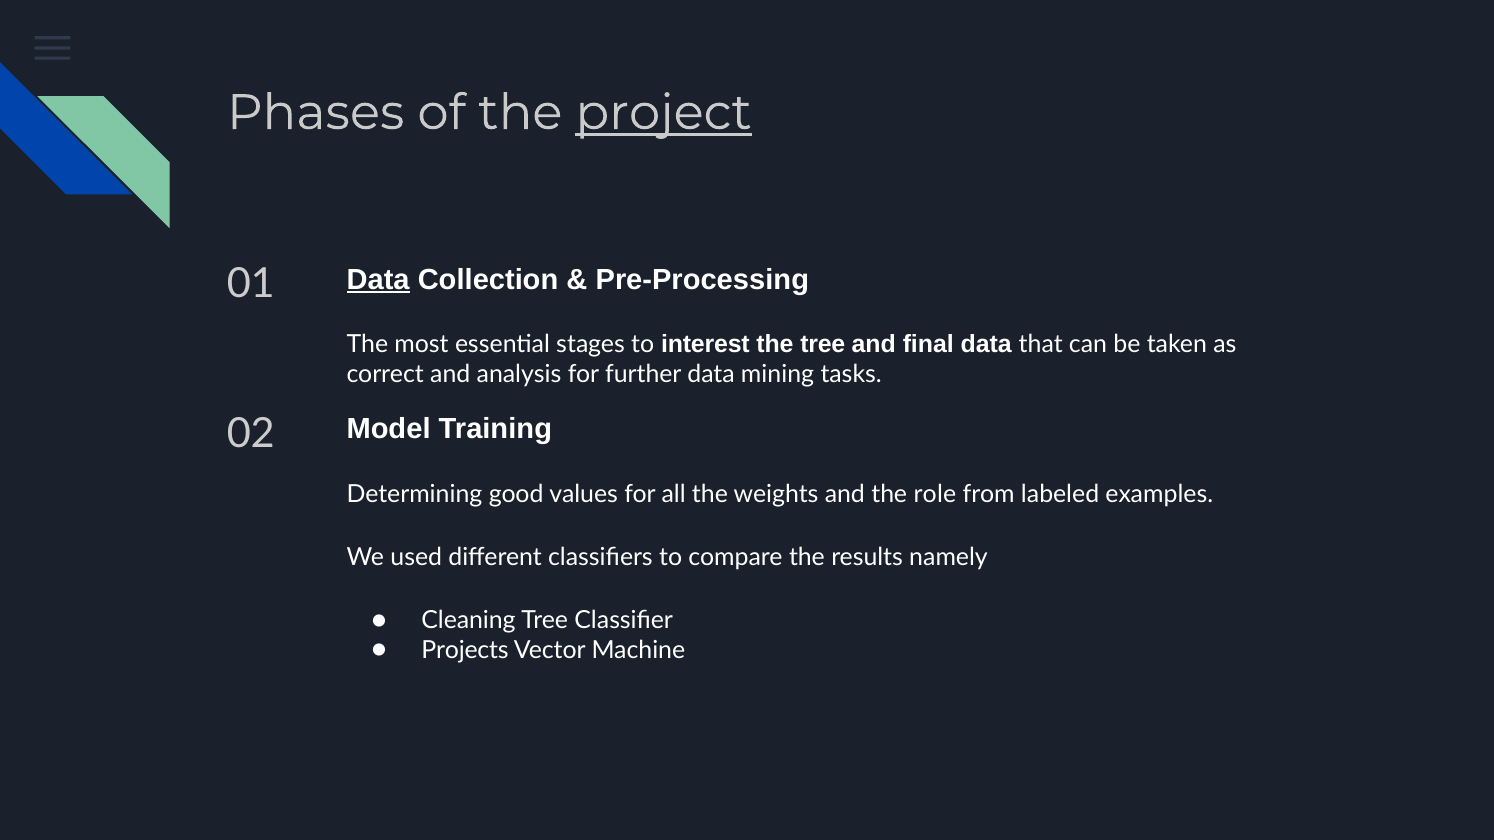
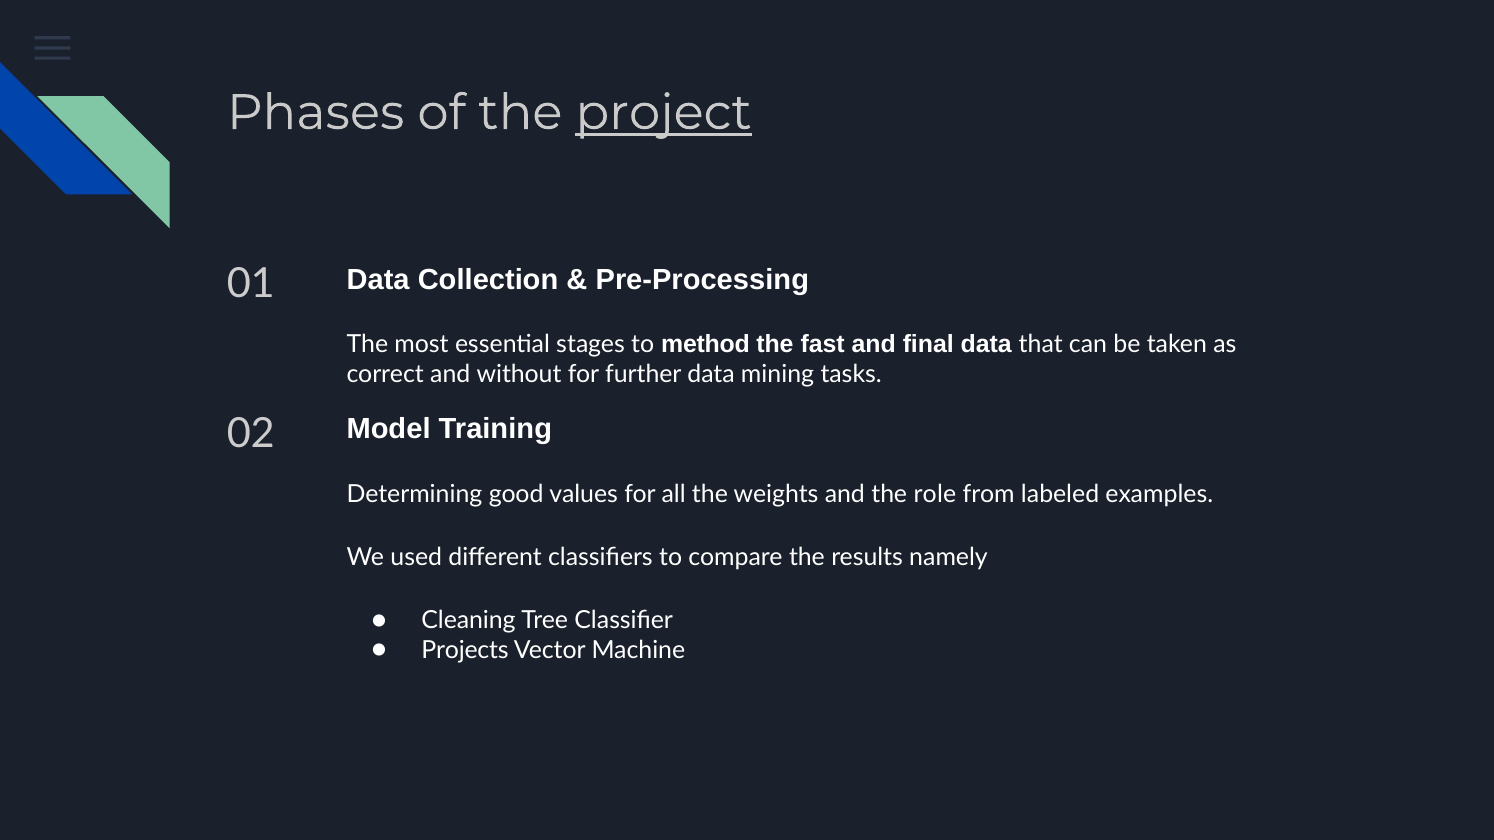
Data at (378, 280) underline: present -> none
interest: interest -> method
the tree: tree -> fast
analysis: analysis -> without
